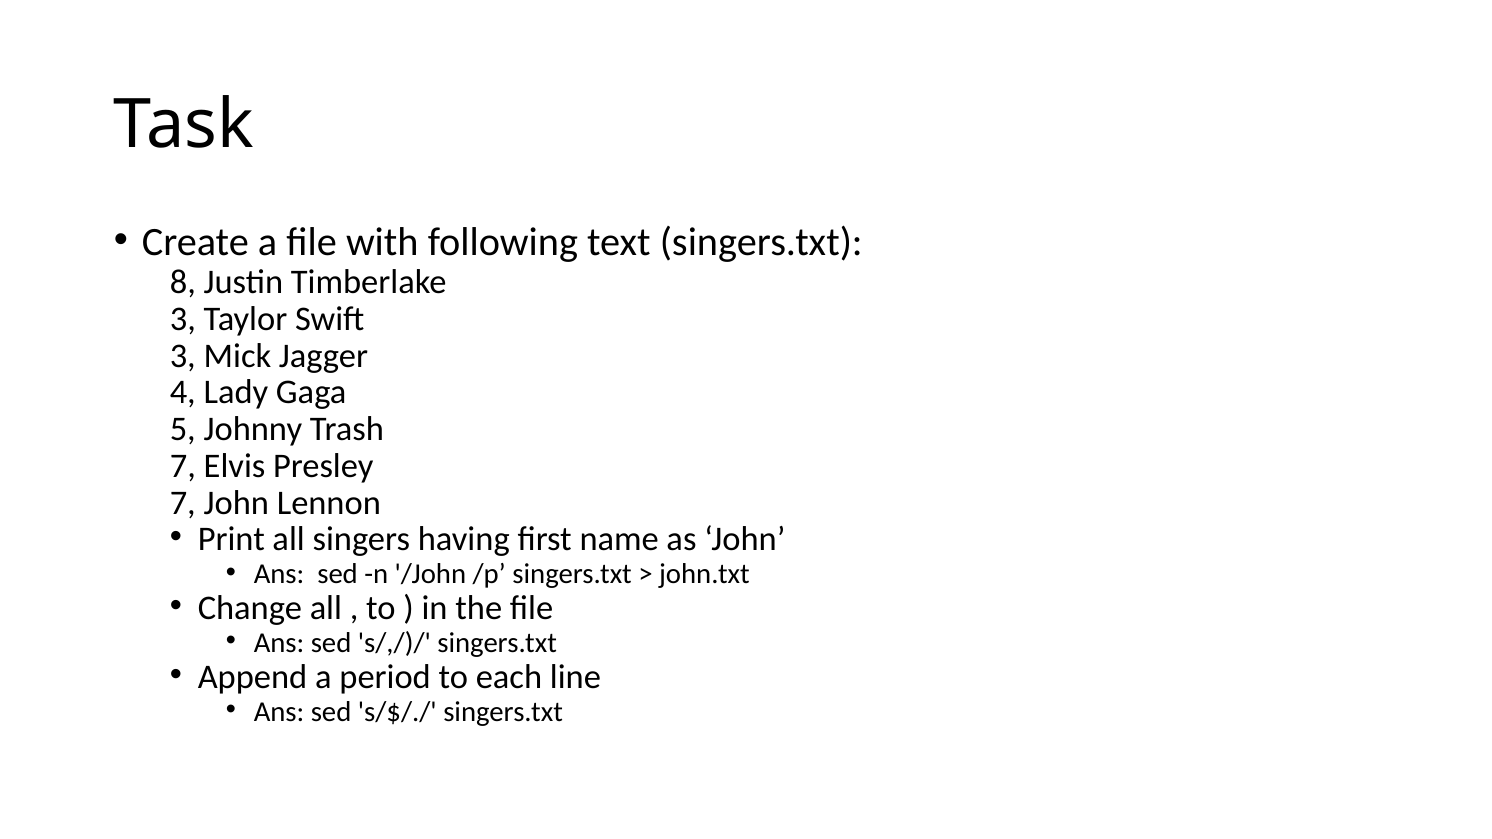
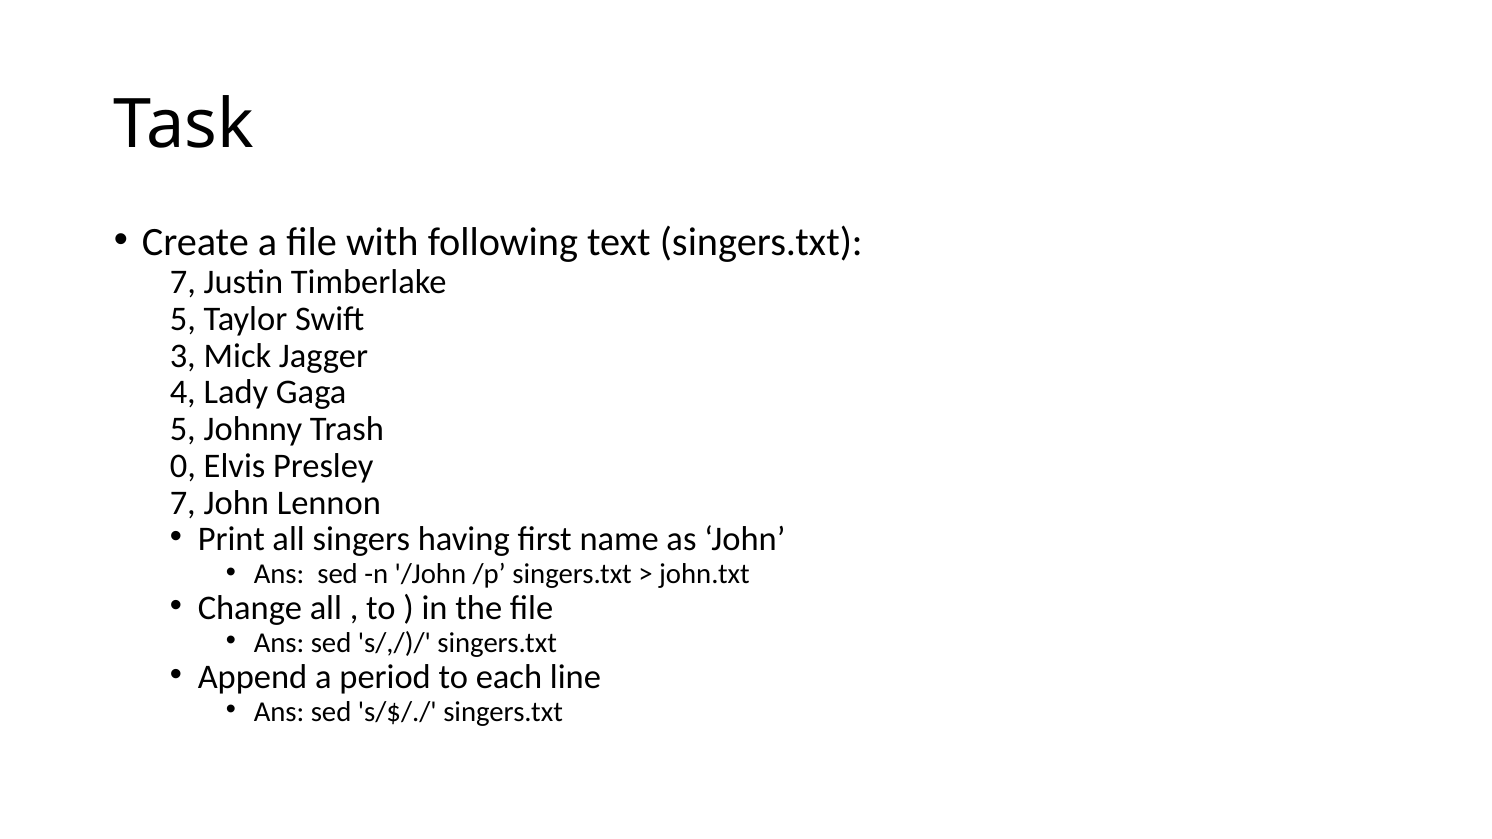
8 at (183, 282): 8 -> 7
3 at (183, 319): 3 -> 5
7 at (183, 466): 7 -> 0
